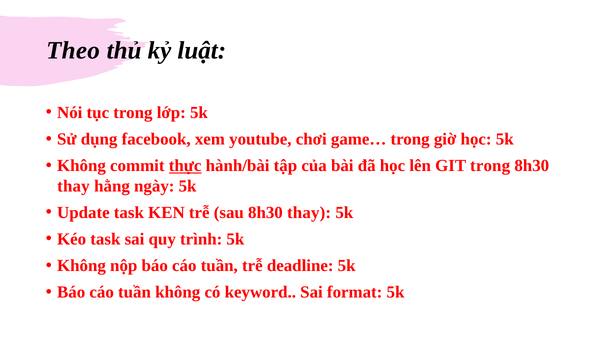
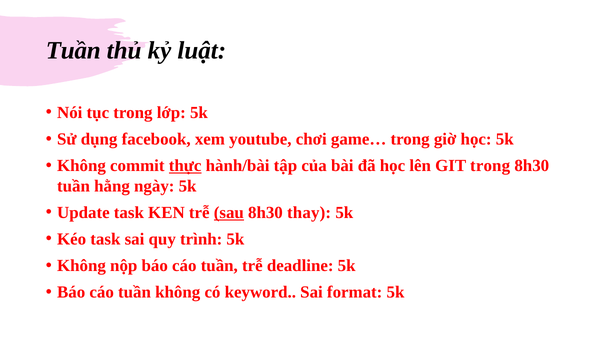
Theo at (73, 50): Theo -> Tuần
thay at (73, 186): thay -> tuần
sau underline: none -> present
